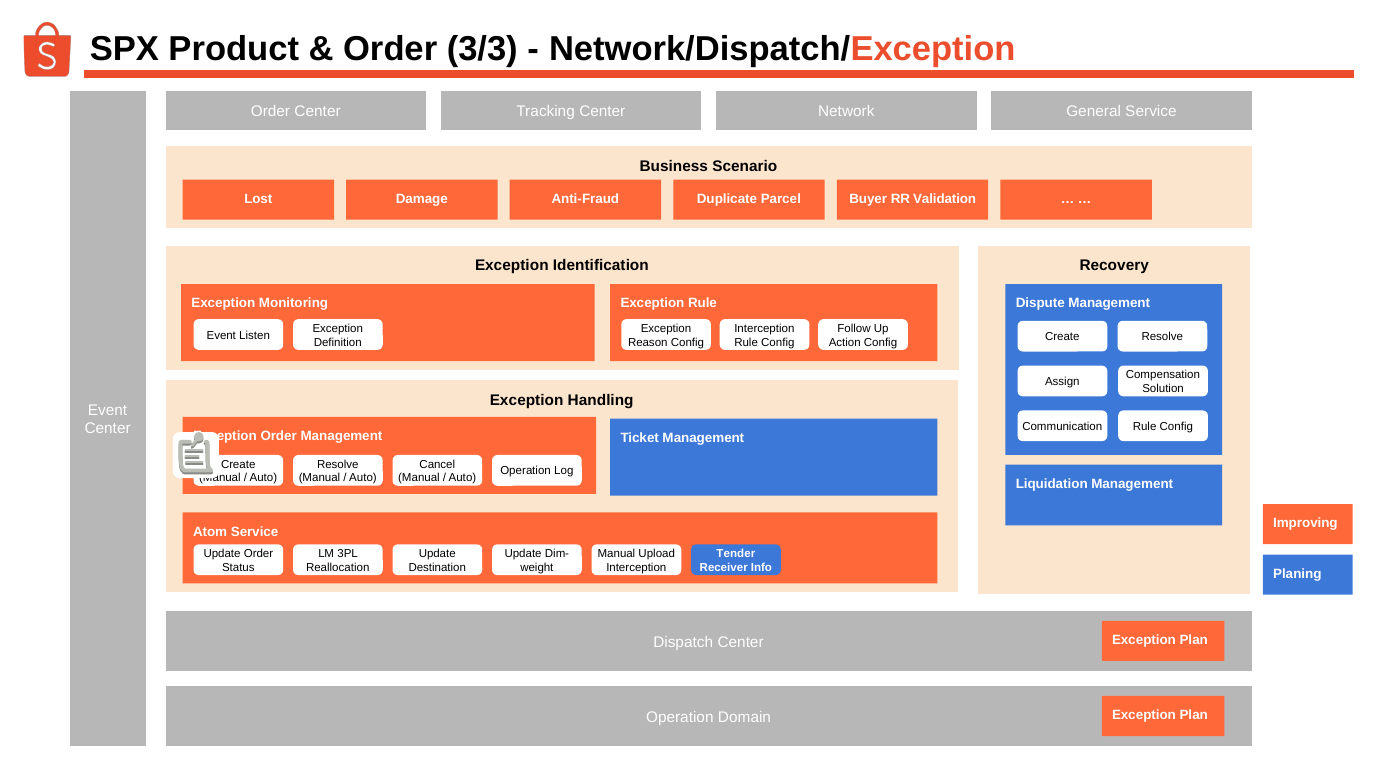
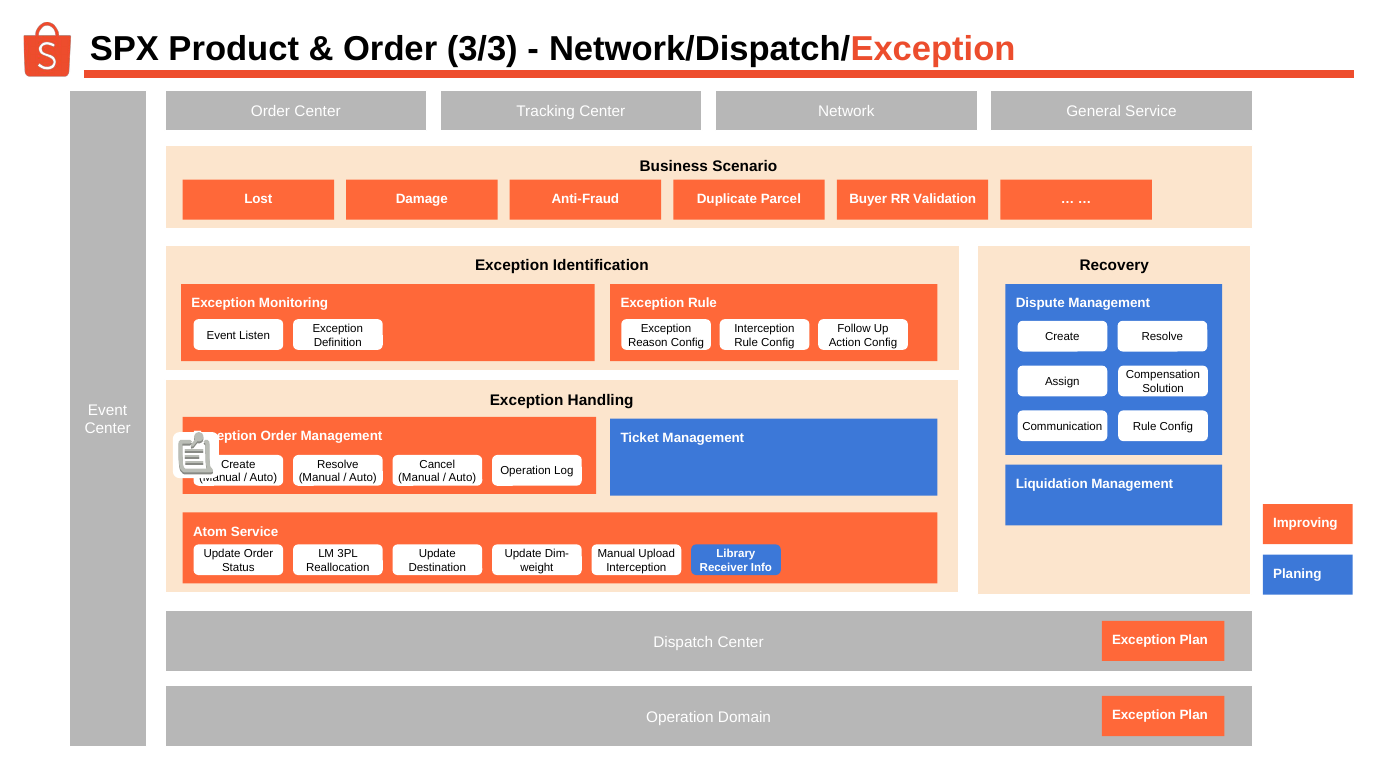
Tender: Tender -> Library
